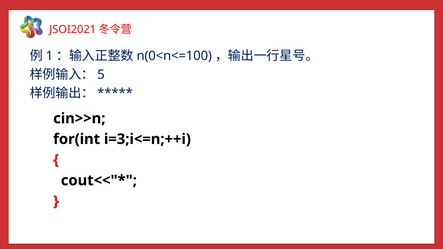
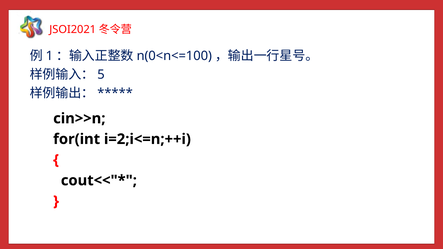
i=3;i<=n;++i: i=3;i<=n;++i -> i=2;i<=n;++i
